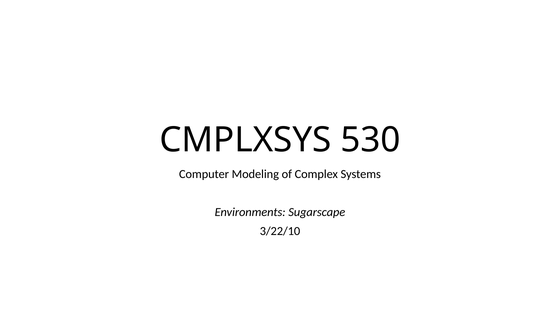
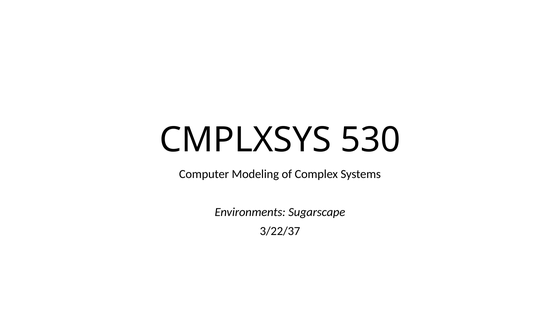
3/22/10: 3/22/10 -> 3/22/37
